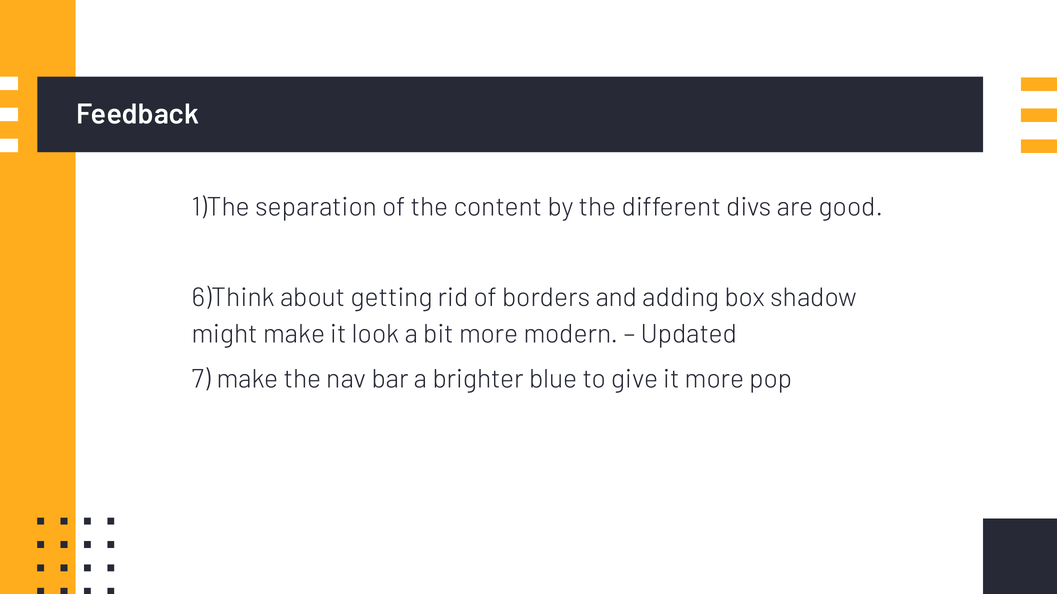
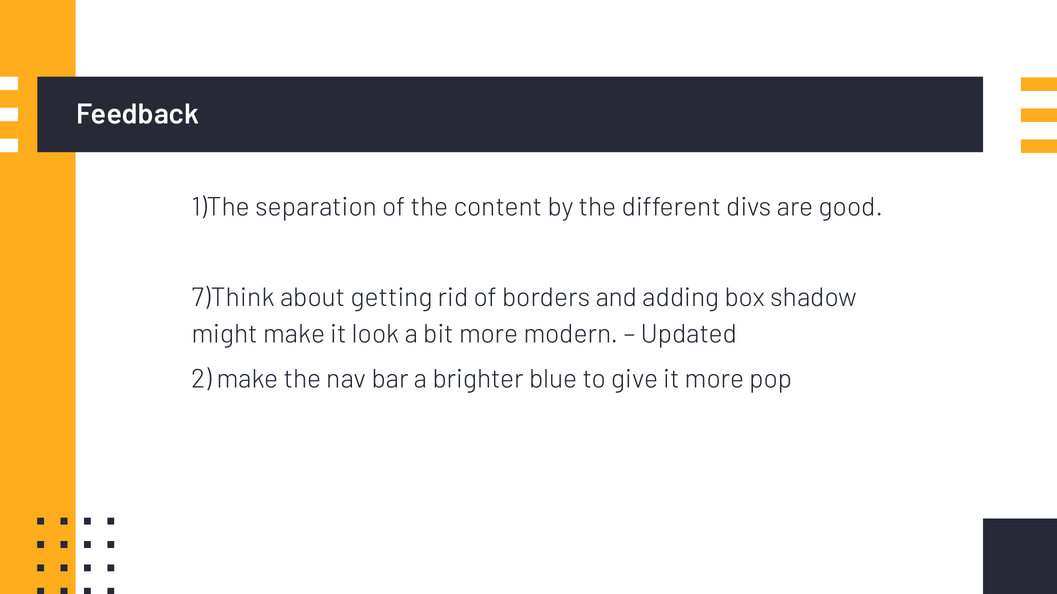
6)Think: 6)Think -> 7)Think
7: 7 -> 2
